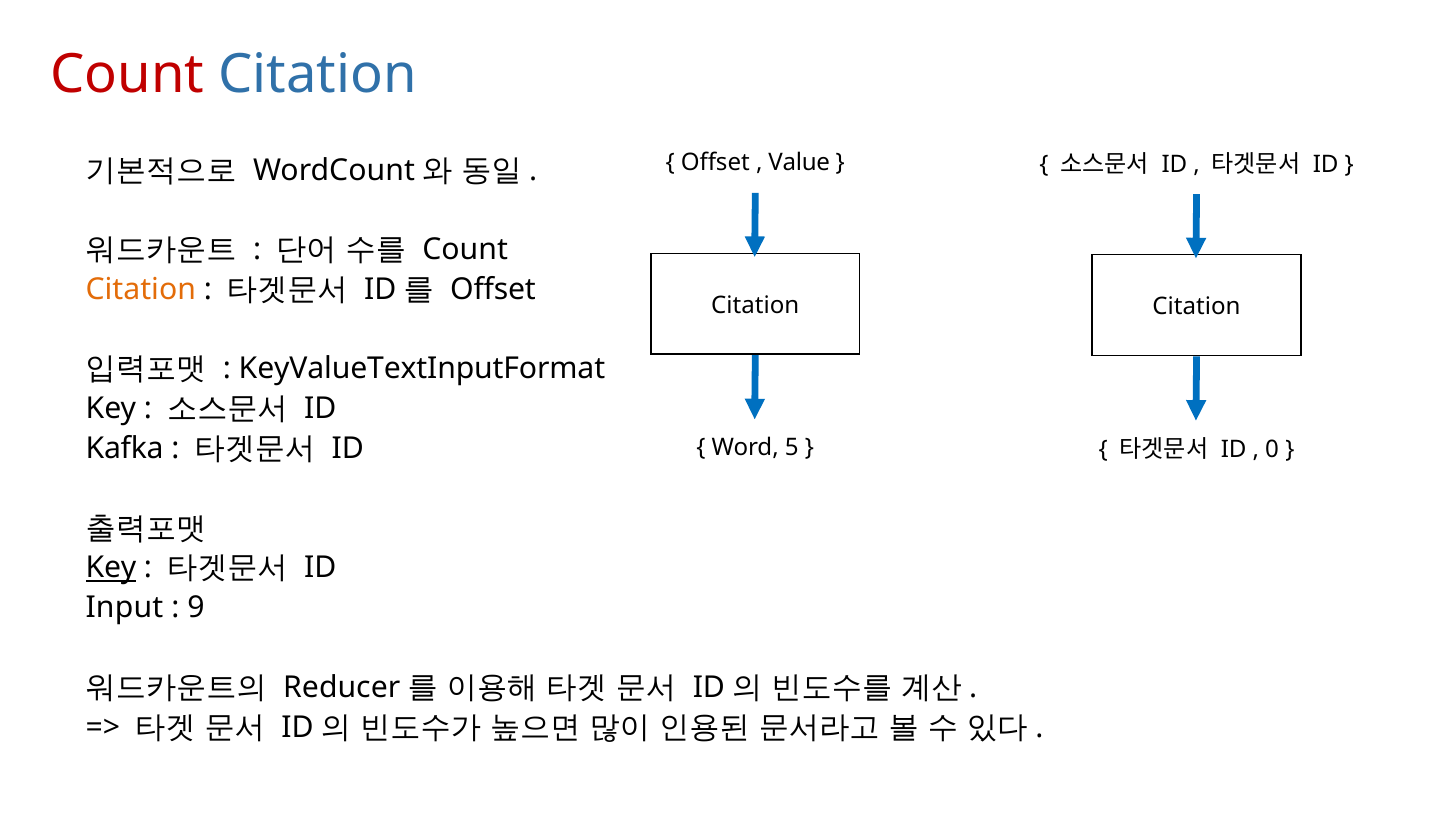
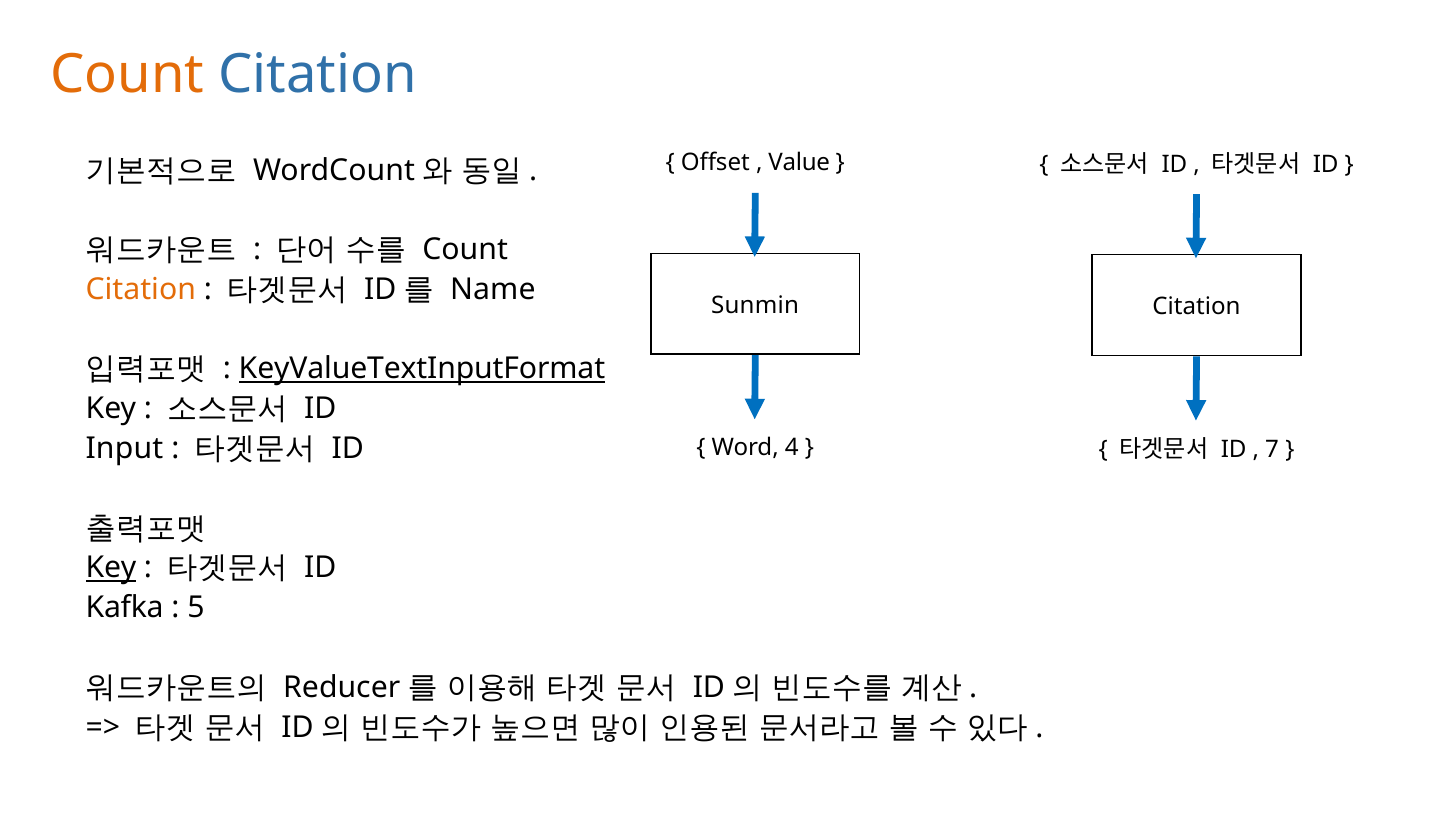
Count at (127, 74) colour: red -> orange
Offset at (493, 290): Offset -> Name
Citation at (755, 306): Citation -> Sunmin
KeyValueTextInputFormat underline: none -> present
Kafka: Kafka -> Input
5: 5 -> 4
0: 0 -> 7
Input: Input -> Kafka
9: 9 -> 5
